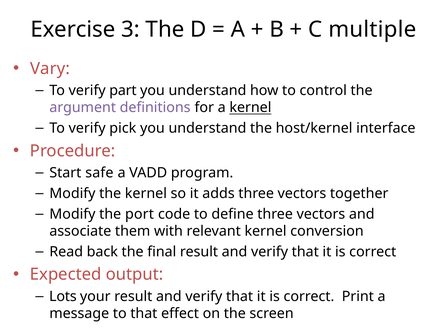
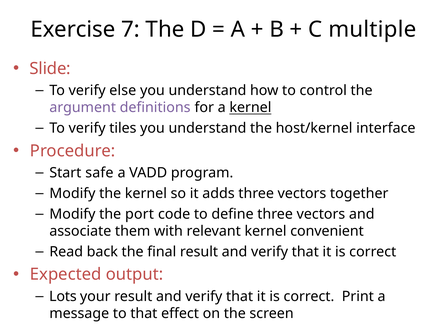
3: 3 -> 7
Vary: Vary -> Slide
part: part -> else
pick: pick -> tiles
conversion: conversion -> convenient
